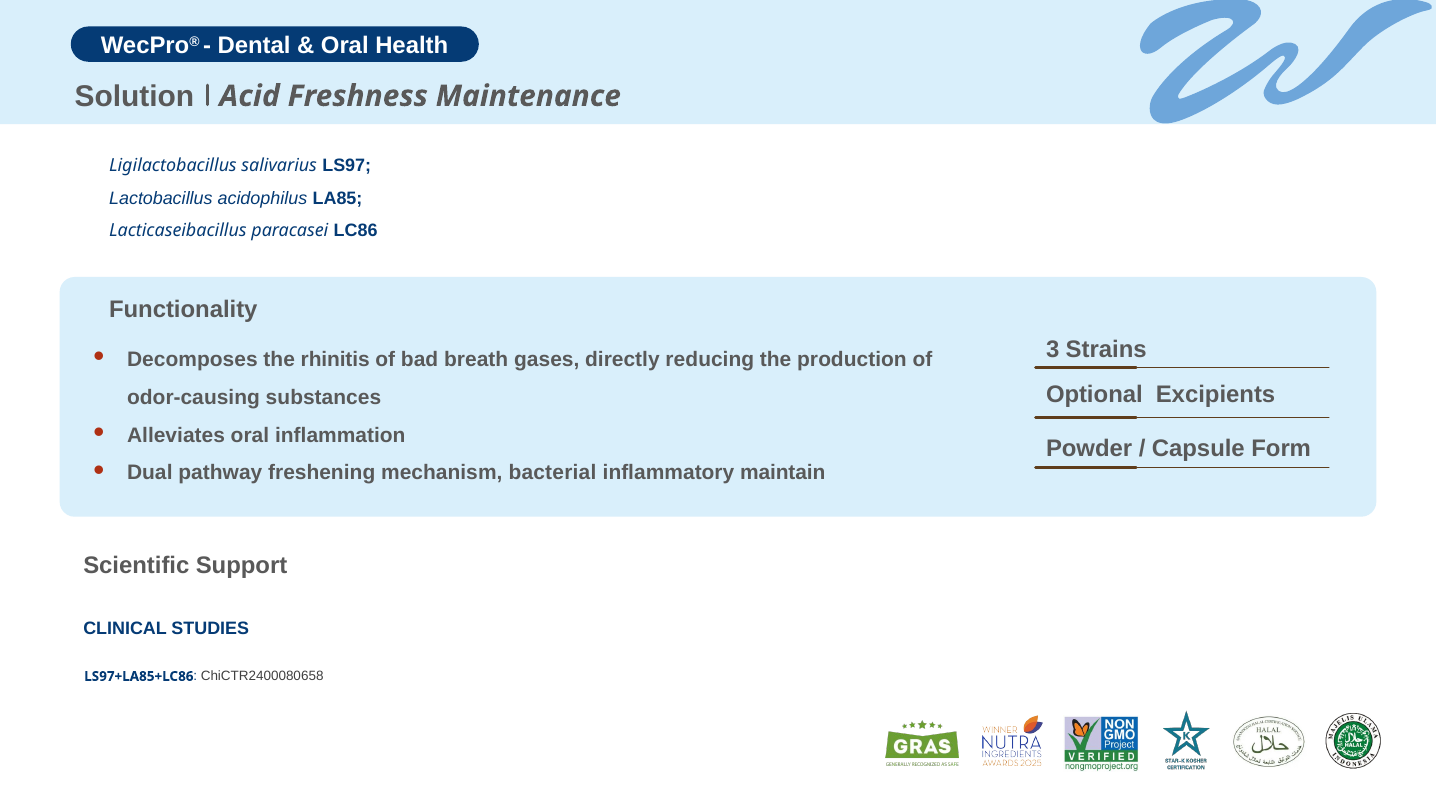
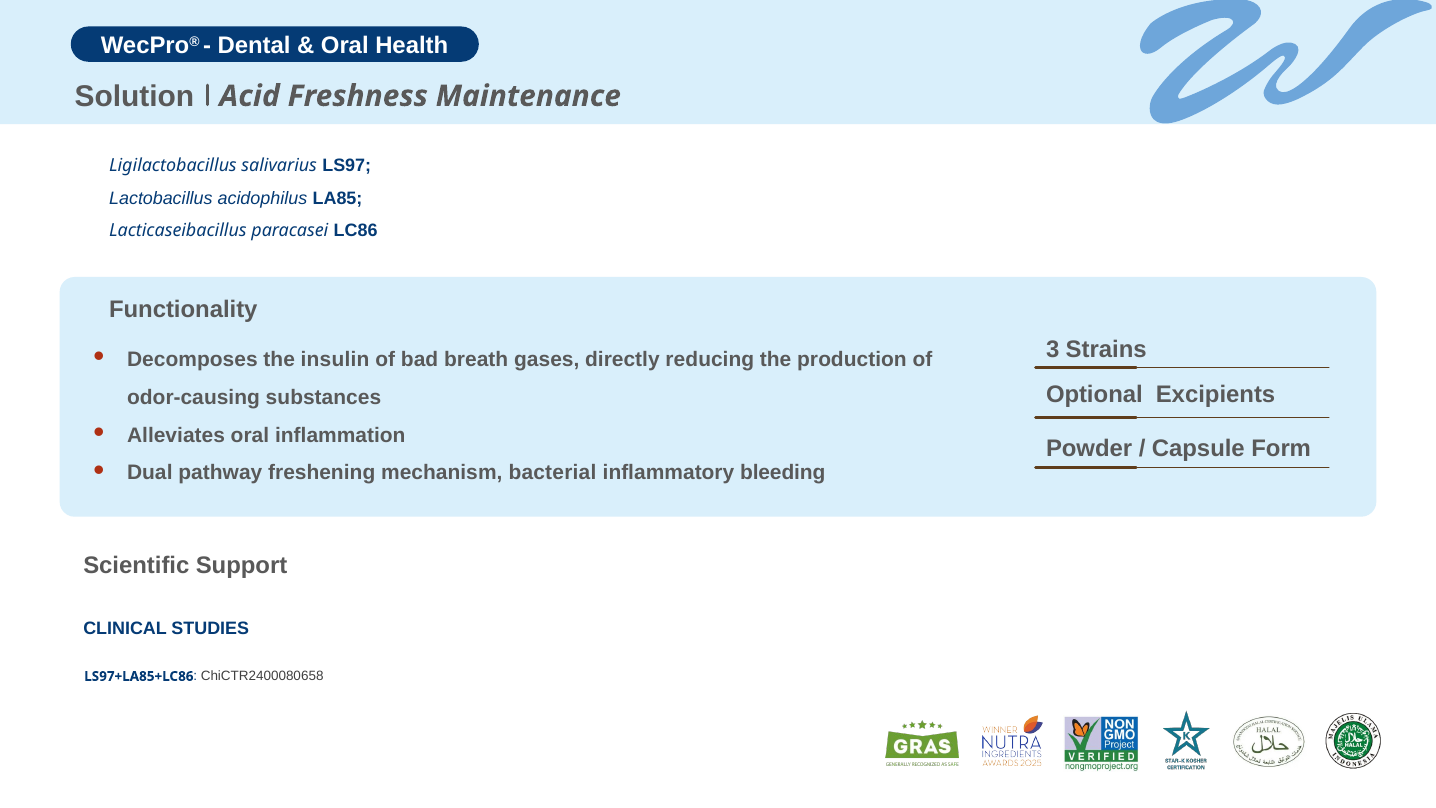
rhinitis: rhinitis -> insulin
maintain: maintain -> bleeding
